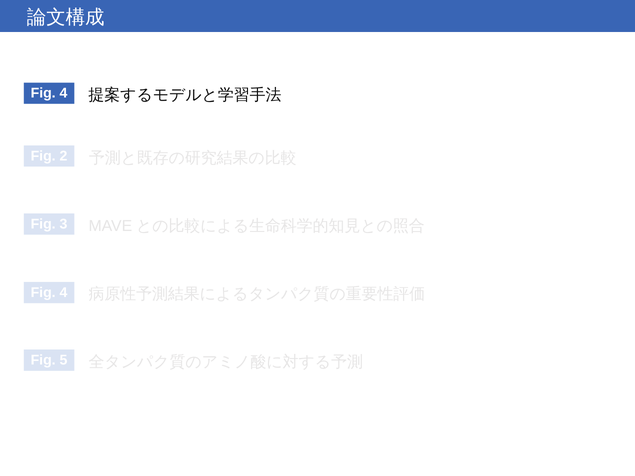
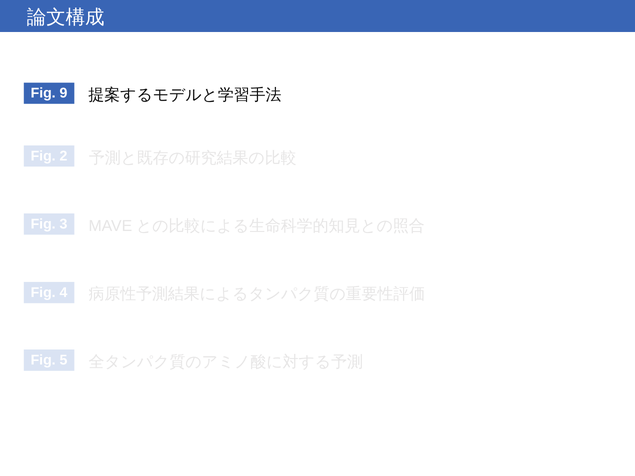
4 at (63, 93): 4 -> 9
